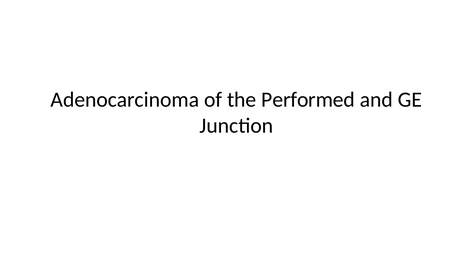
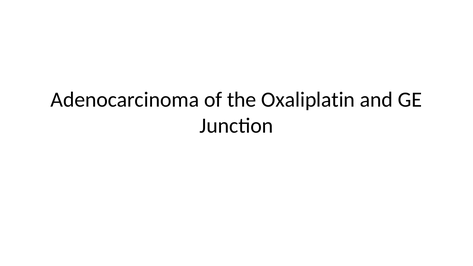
Performed: Performed -> Oxaliplatin
